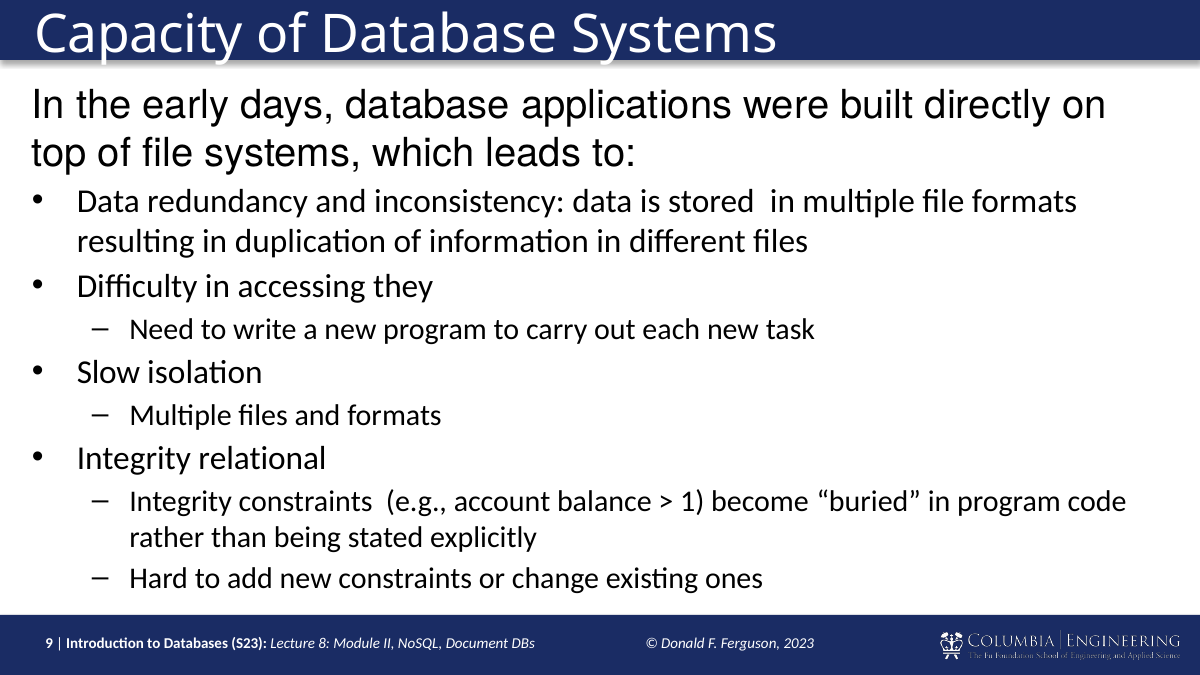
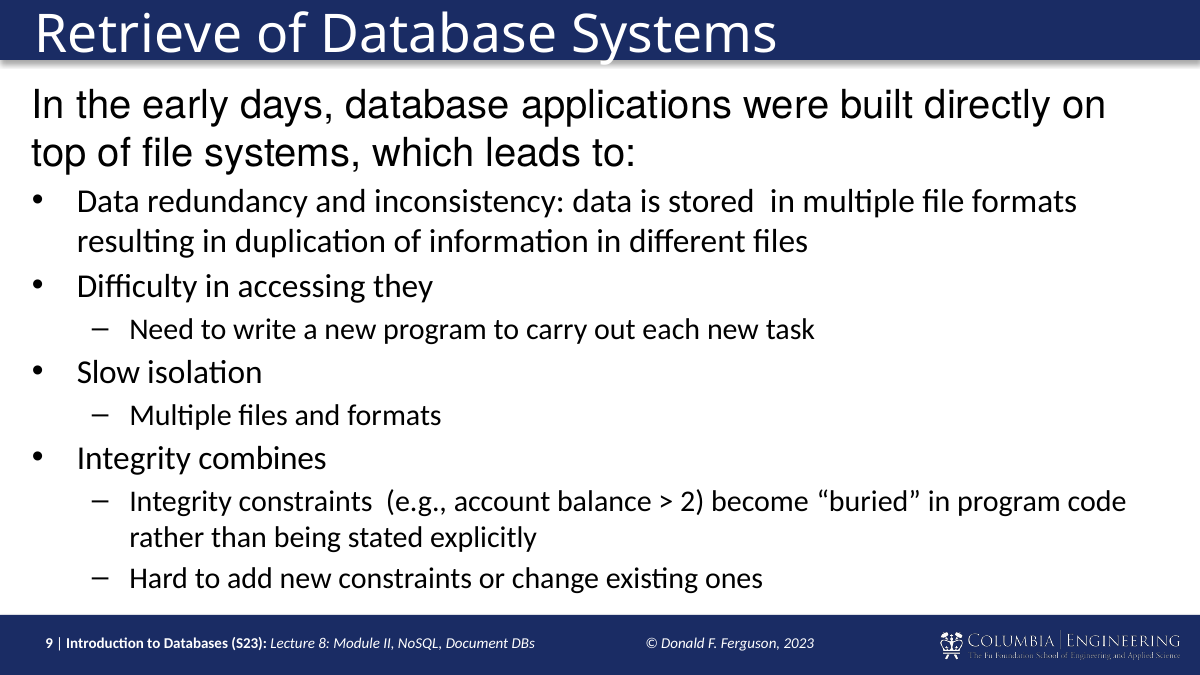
Capacity: Capacity -> Retrieve
relational: relational -> combines
1: 1 -> 2
